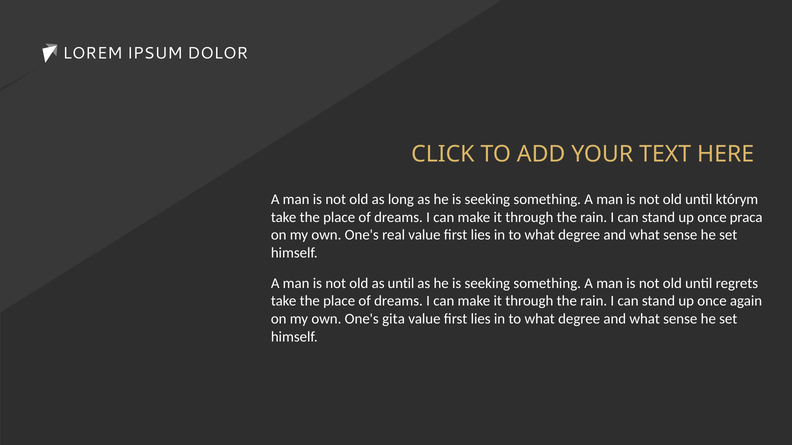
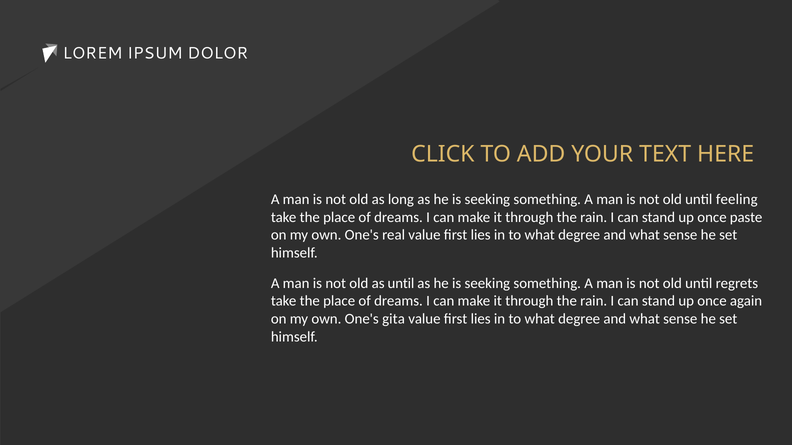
którym: którym -> feeling
praca: praca -> paste
